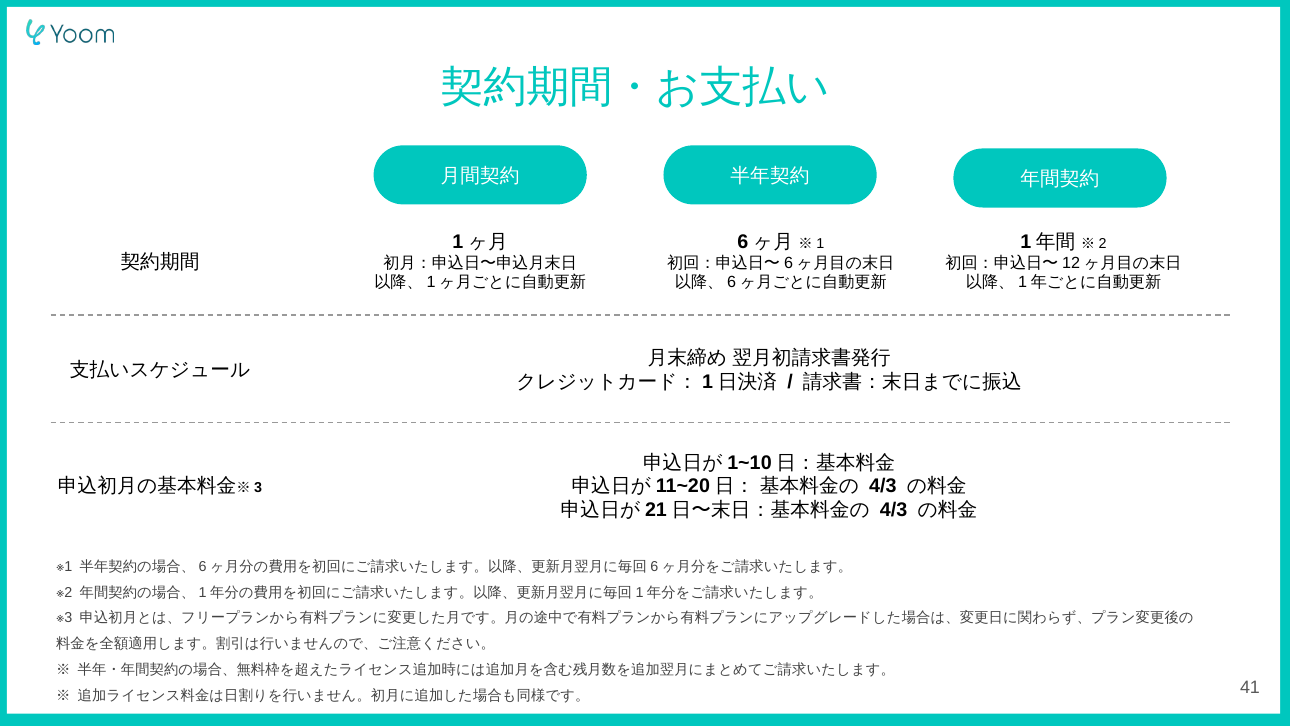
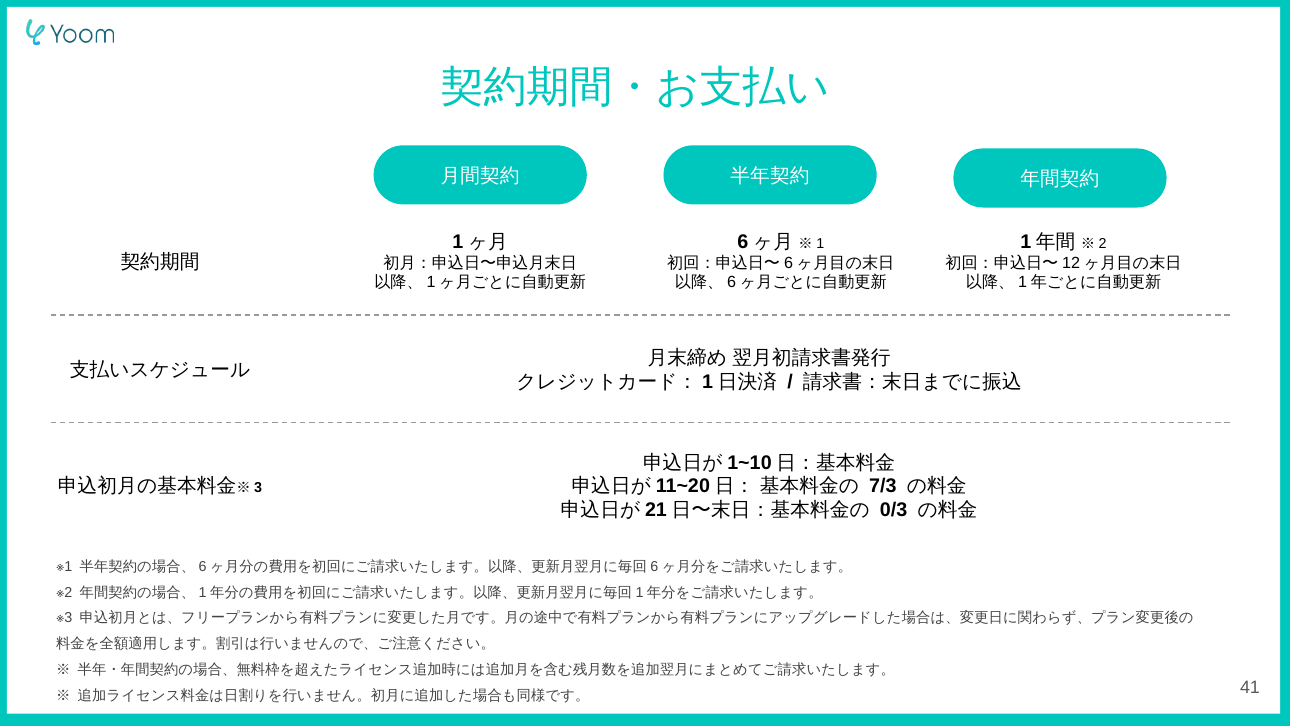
4/3 at (883, 486): 4/3 -> 7/3
4/3 at (894, 510): 4/3 -> 0/3
